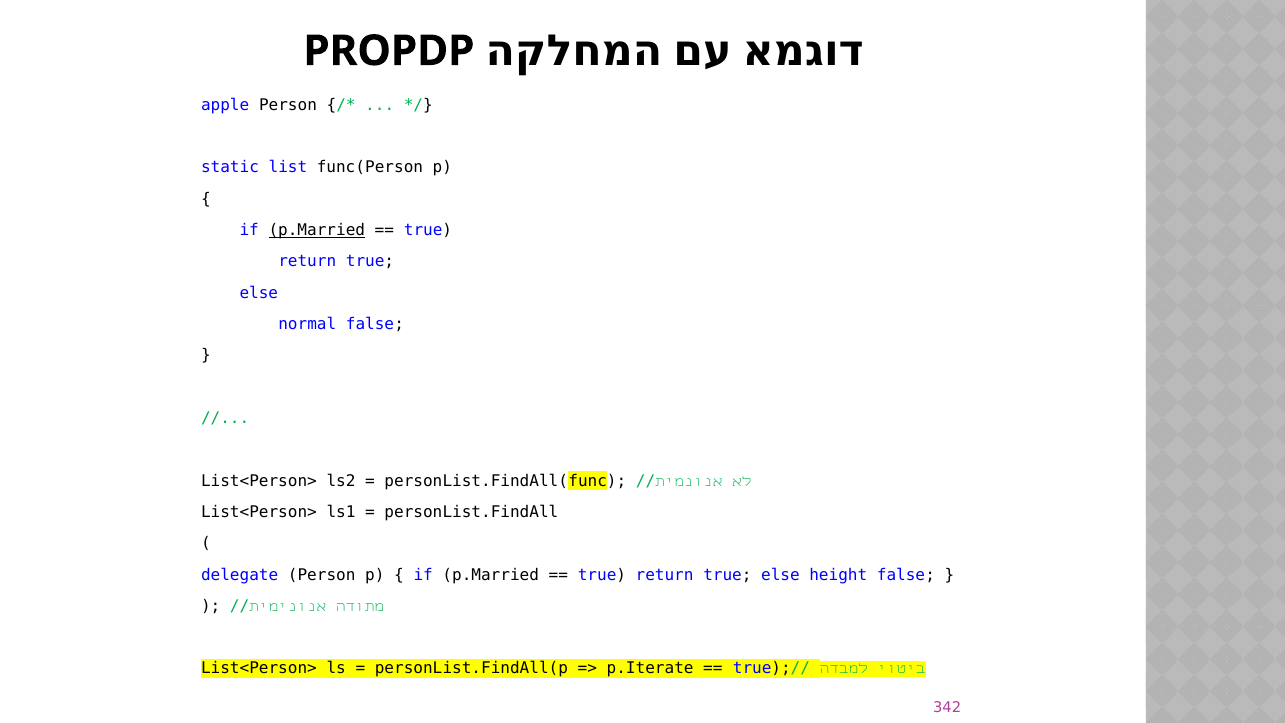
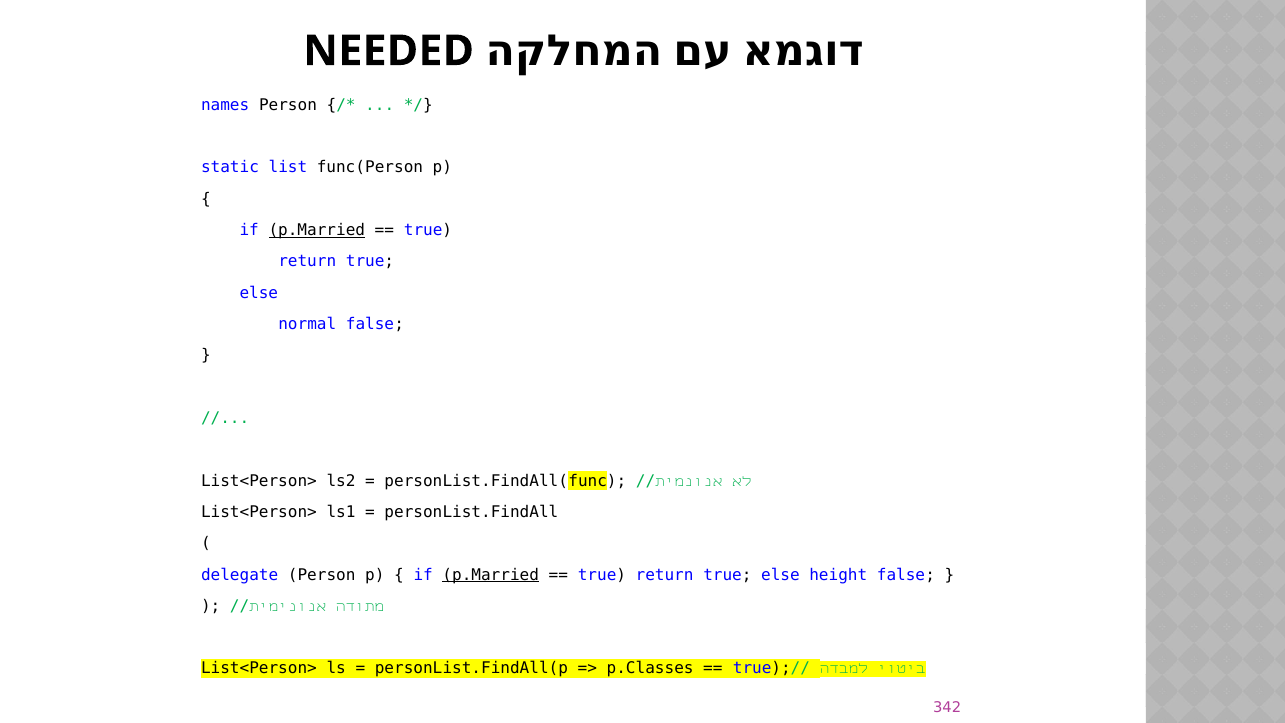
PROPDP: PROPDP -> NEEDED
apple: apple -> names
p.Married at (491, 575) underline: none -> present
p.Iterate: p.Iterate -> p.Classes
